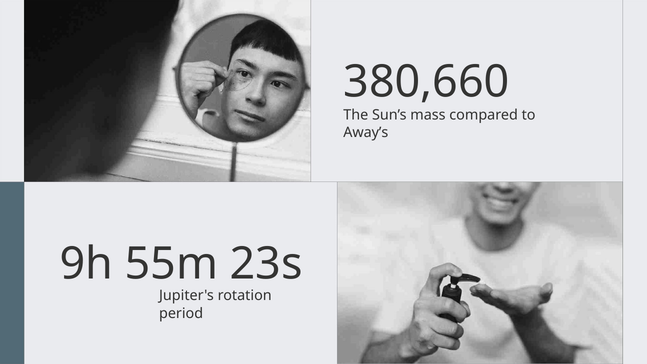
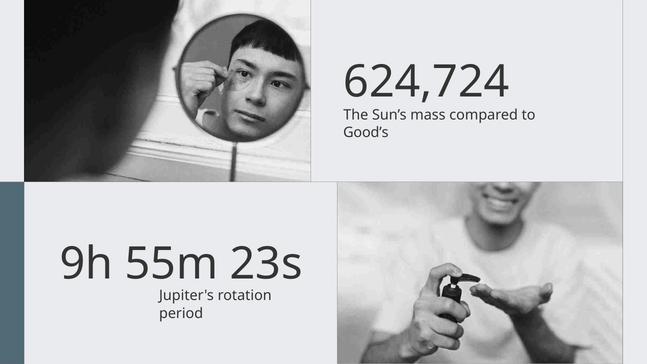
380,660: 380,660 -> 624,724
Away’s: Away’s -> Good’s
